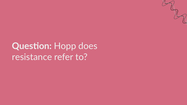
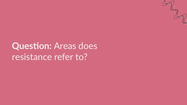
Hopp: Hopp -> Areas
